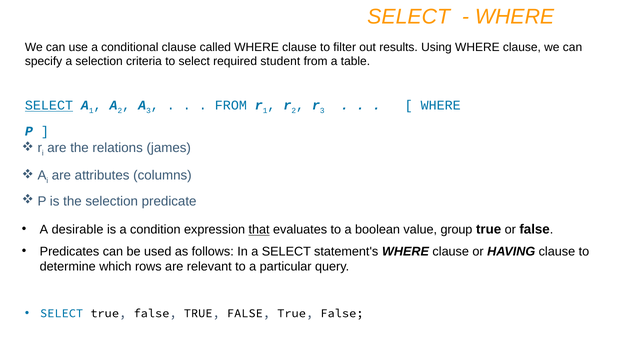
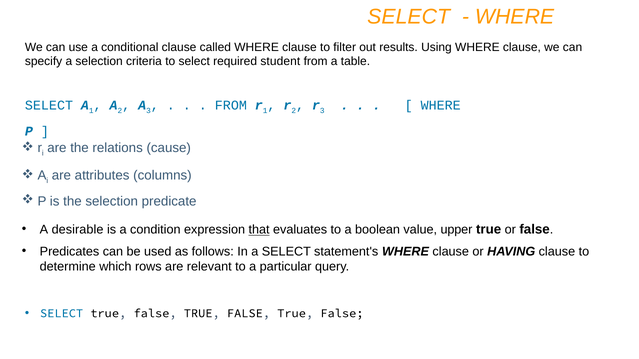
SELECT at (49, 106) underline: present -> none
james: james -> cause
group: group -> upper
